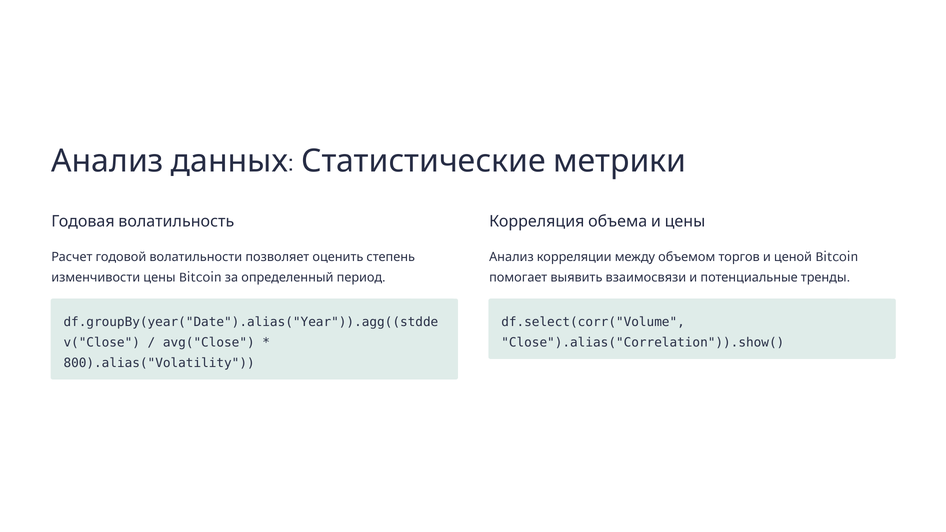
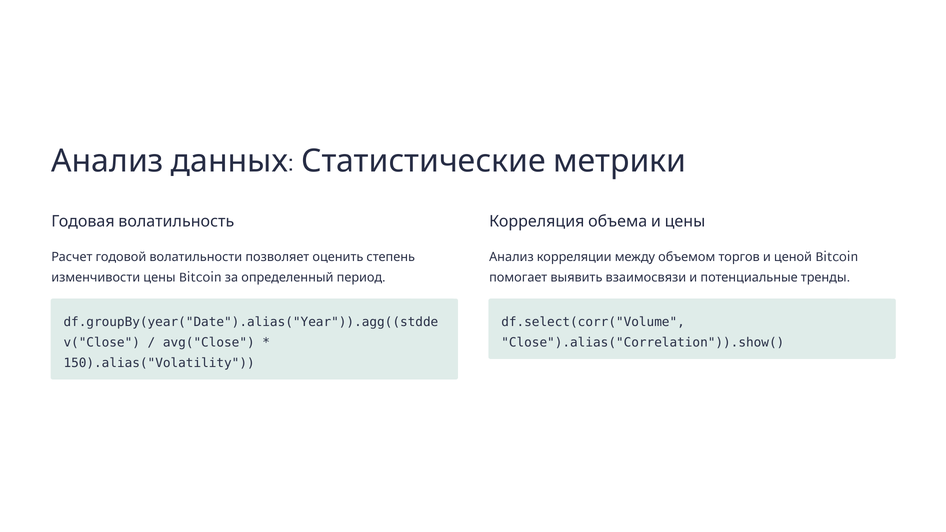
800).alias("Volatility: 800).alias("Volatility -> 150).alias("Volatility
